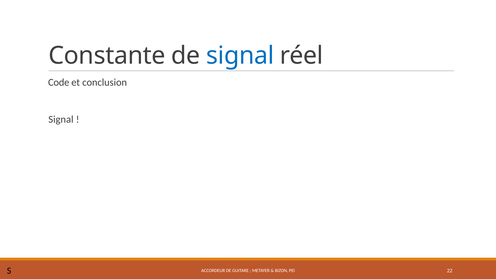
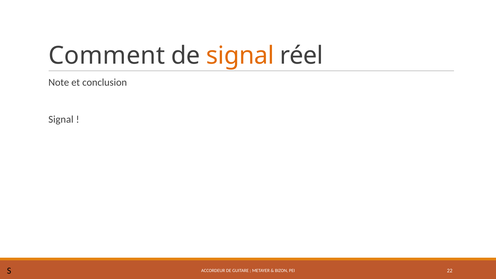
Constante: Constante -> Comment
signal at (240, 56) colour: blue -> orange
Code: Code -> Note
